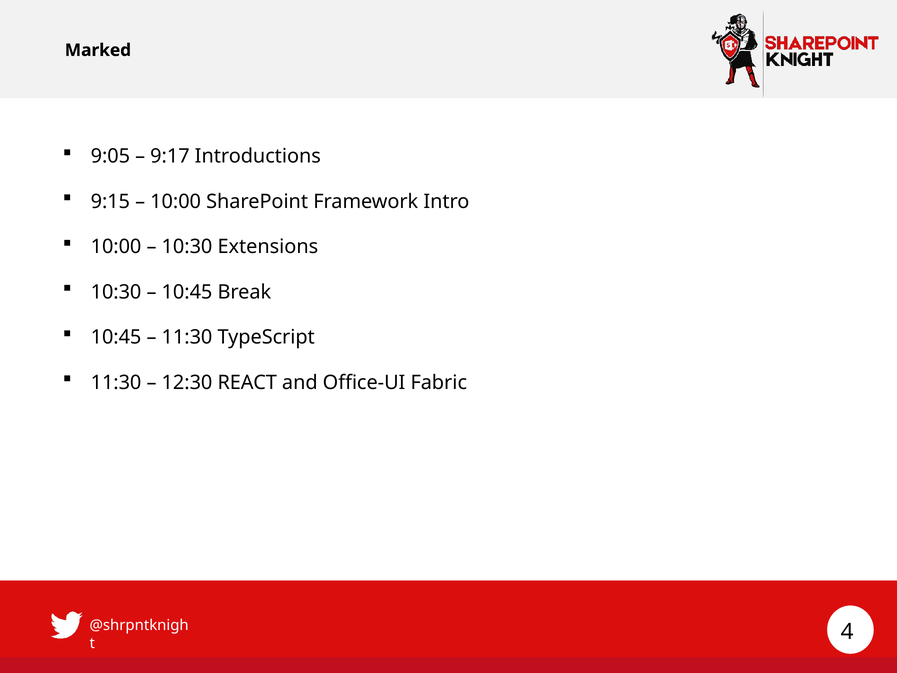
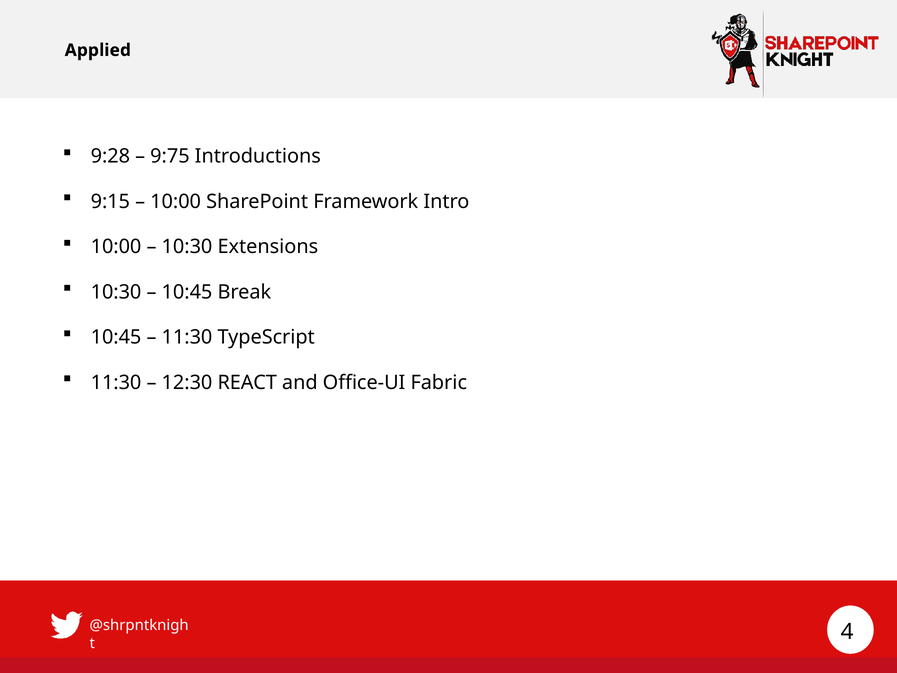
Marked: Marked -> Applied
9:05: 9:05 -> 9:28
9:17: 9:17 -> 9:75
